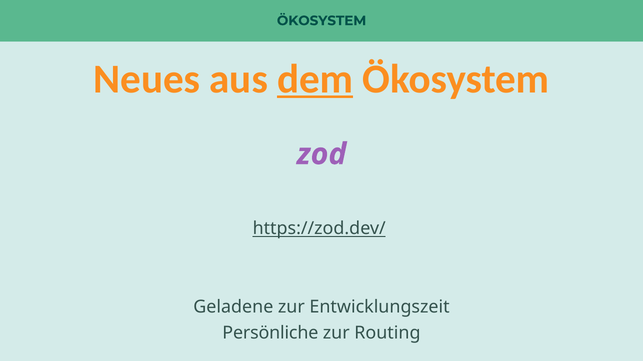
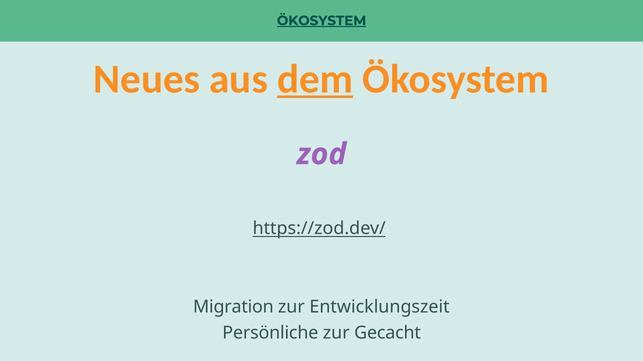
ÖKOSYSTEM at (322, 21) underline: none -> present
Geladene: Geladene -> Migration
Routing: Routing -> Gecacht
